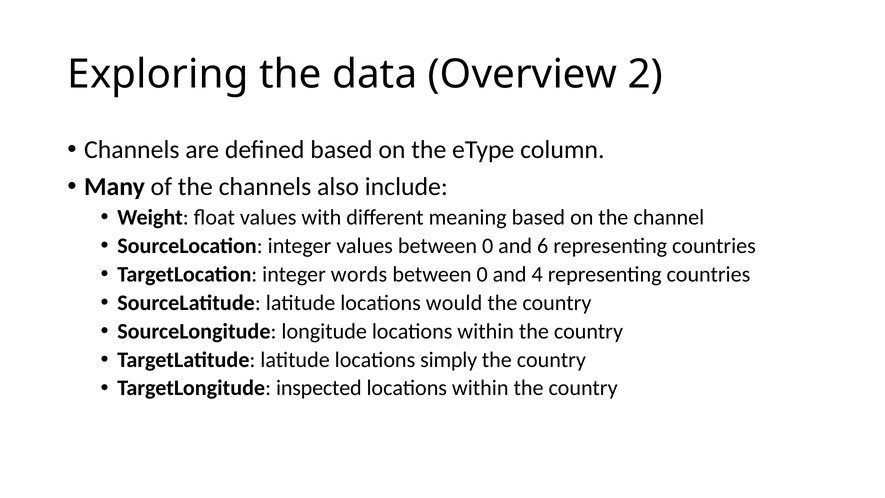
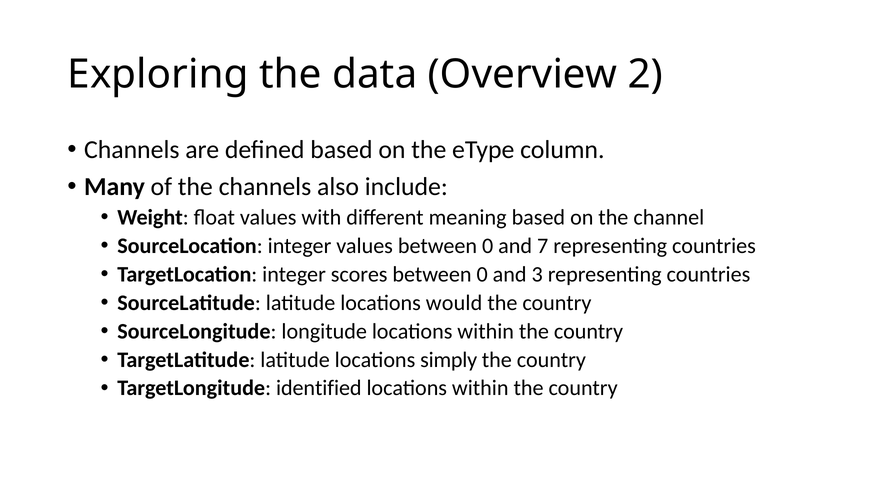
6: 6 -> 7
words: words -> scores
4: 4 -> 3
inspected: inspected -> identified
